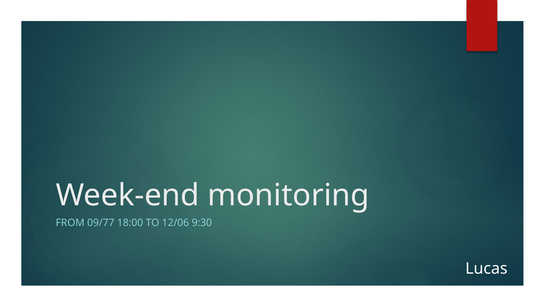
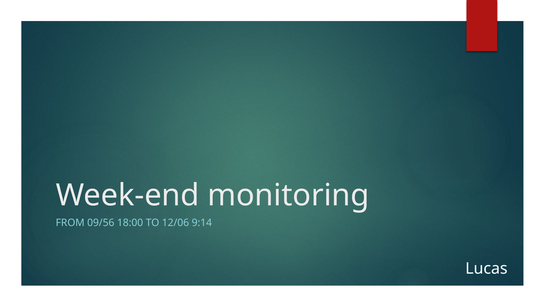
09/77: 09/77 -> 09/56
9:30: 9:30 -> 9:14
